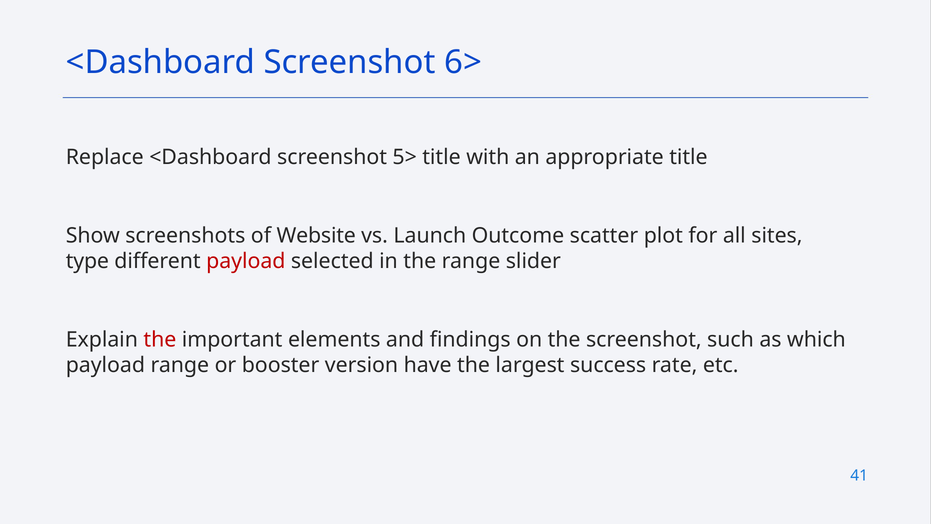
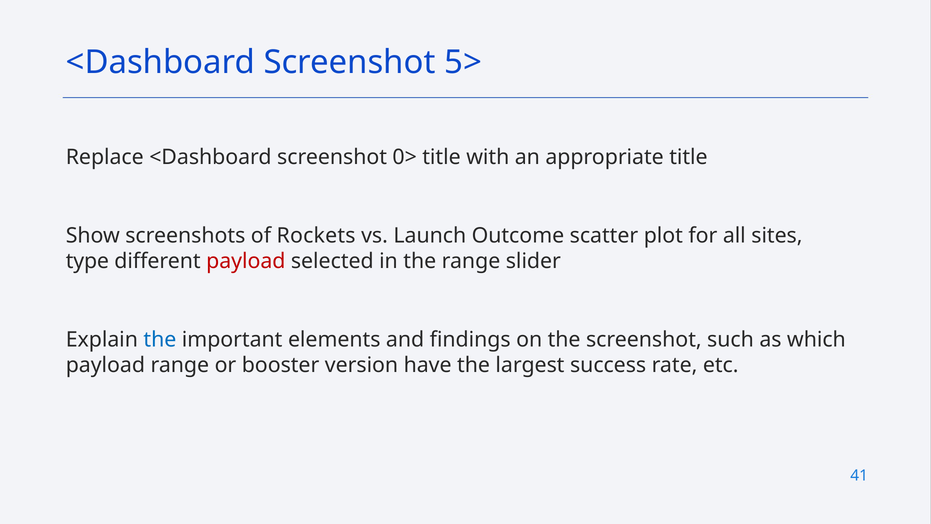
6>: 6> -> 5>
5>: 5> -> 0>
Website: Website -> Rockets
the at (160, 339) colour: red -> blue
